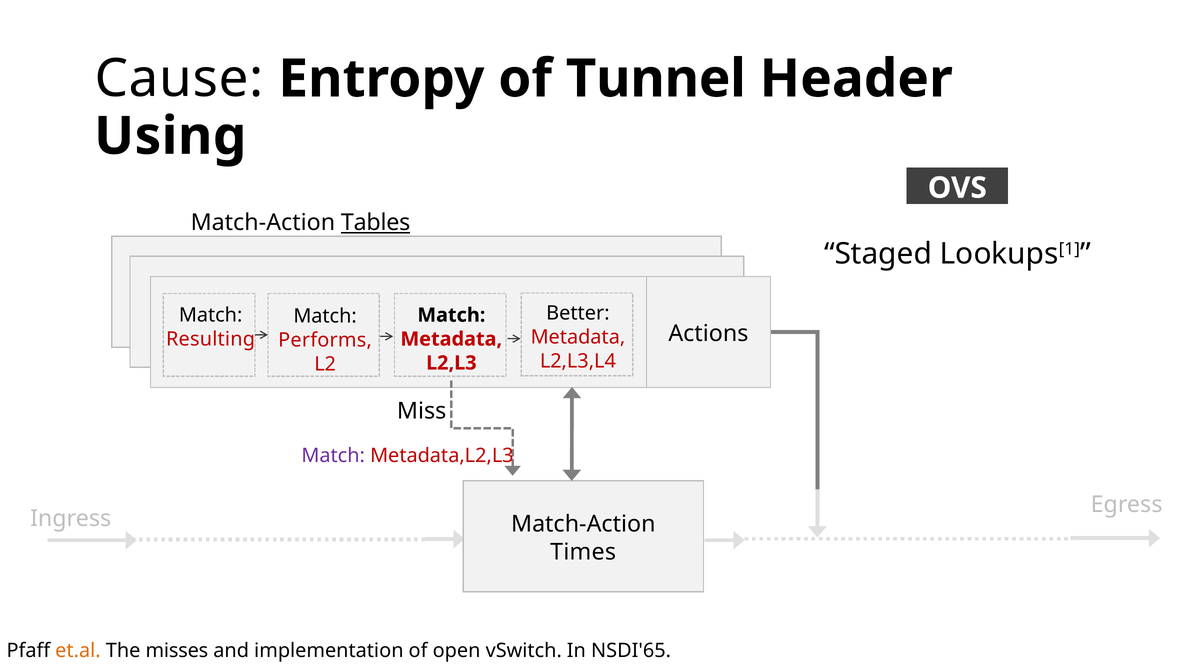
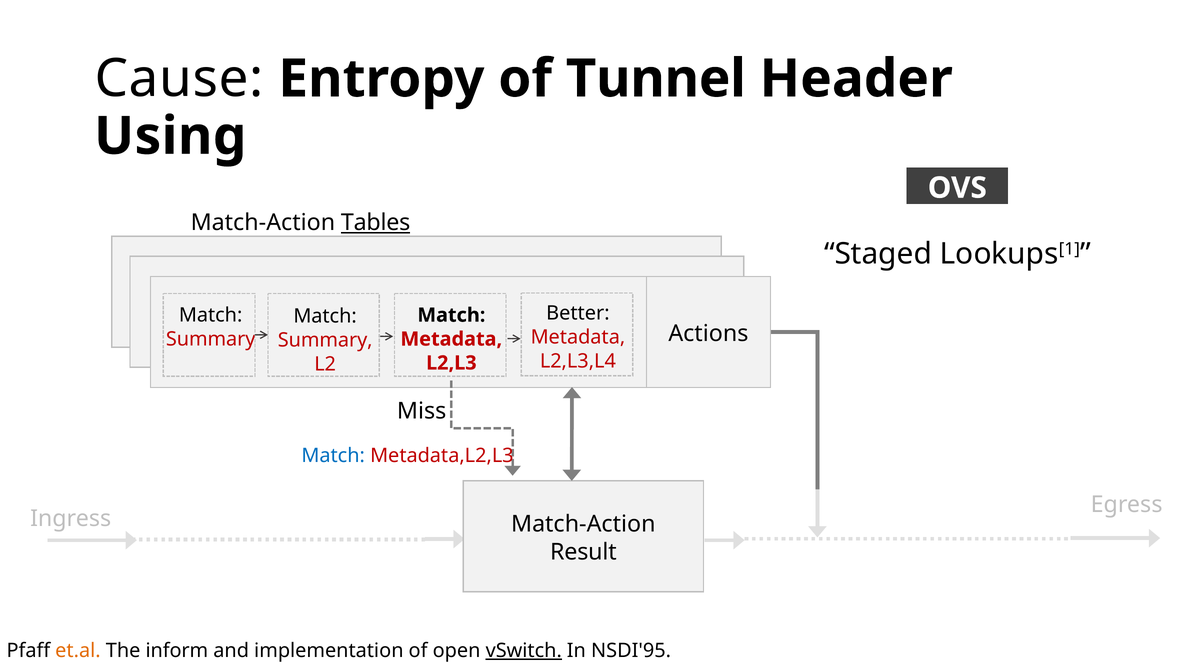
Resulting at (211, 339): Resulting -> Summary
Performs at (325, 340): Performs -> Summary
Match at (333, 456) colour: purple -> blue
Times: Times -> Result
misses: misses -> inform
vSwitch underline: none -> present
NSDI'65: NSDI'65 -> NSDI'95
